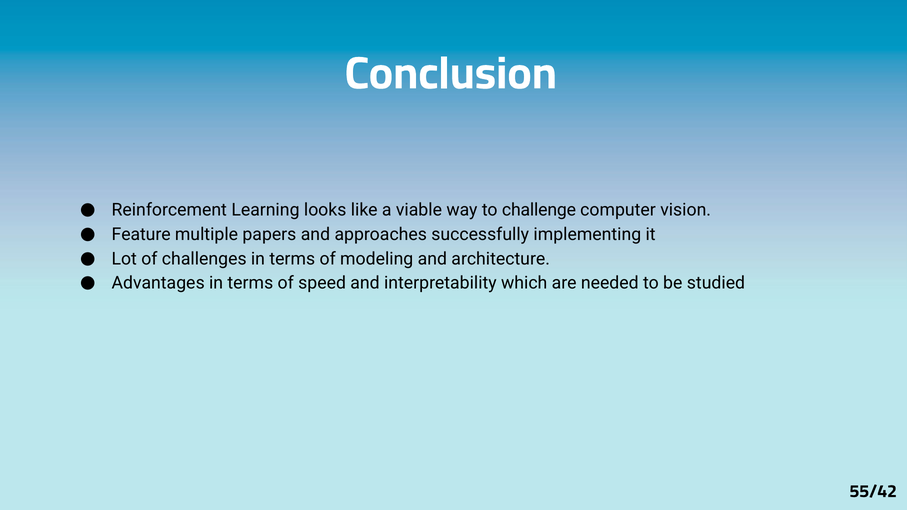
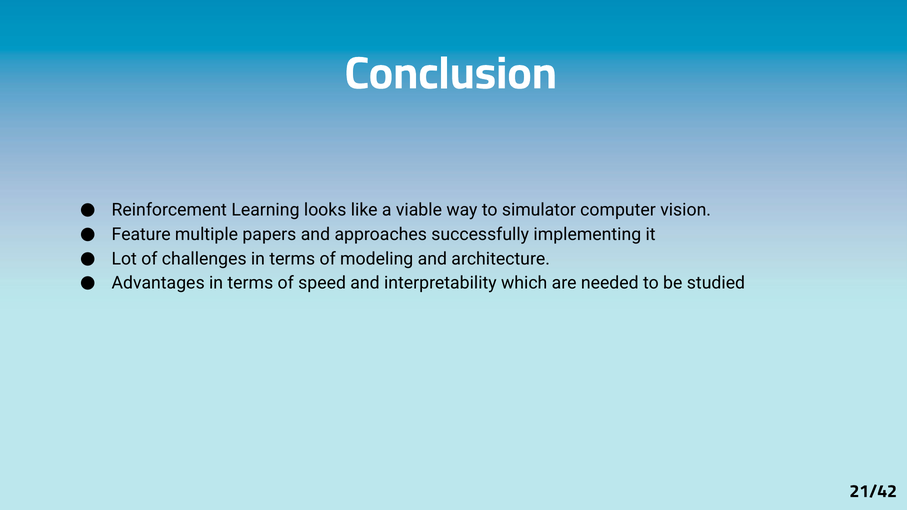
challenge: challenge -> simulator
55/42: 55/42 -> 21/42
